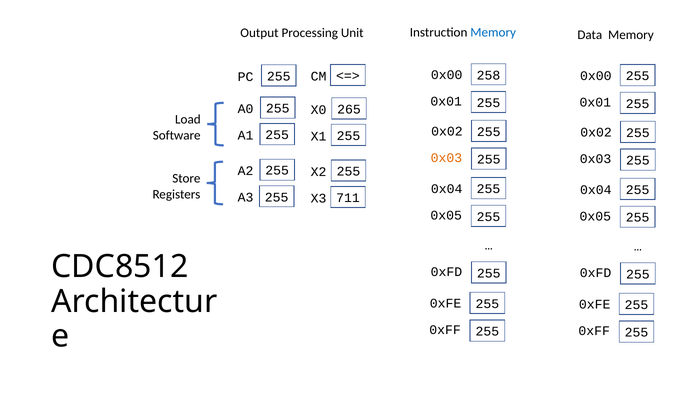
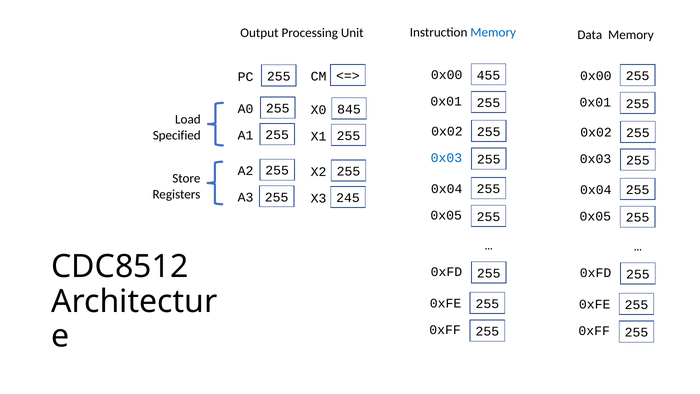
258: 258 -> 455
265: 265 -> 845
Software: Software -> Specified
0x03 at (446, 158) colour: orange -> blue
711: 711 -> 245
